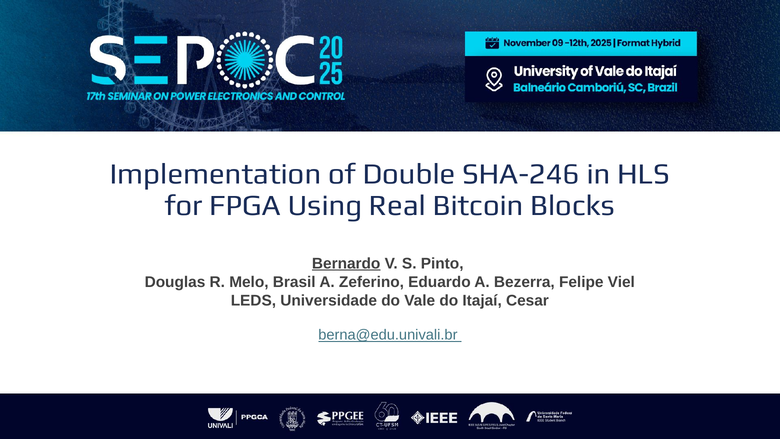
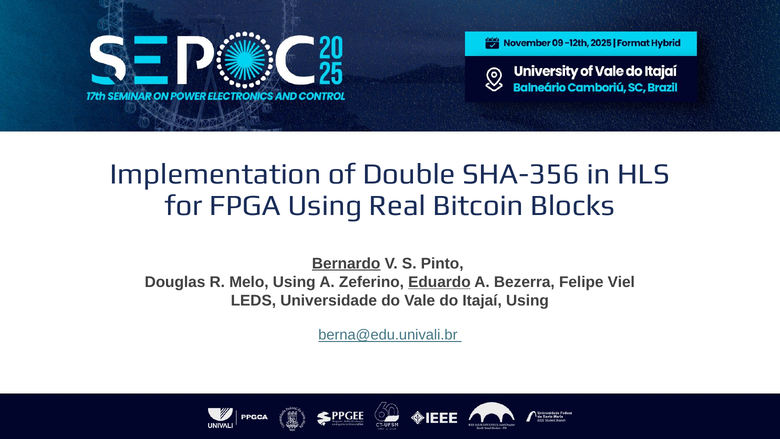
SHA-246: SHA-246 -> SHA-356
Melo Brasil: Brasil -> Using
Eduardo underline: none -> present
Itajaí Cesar: Cesar -> Using
